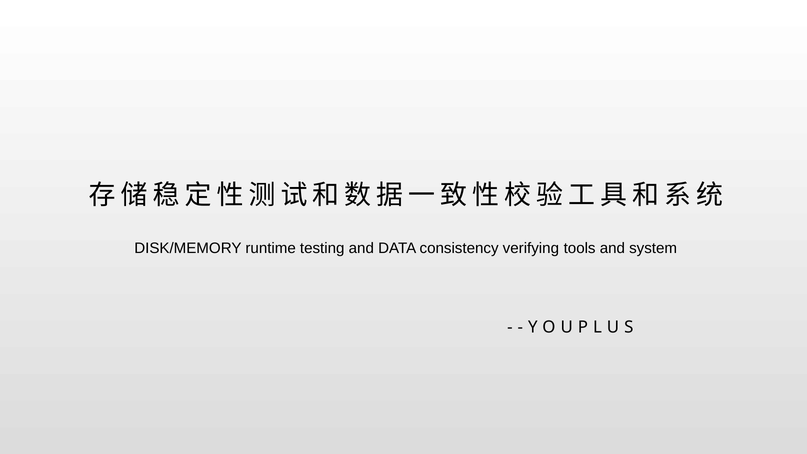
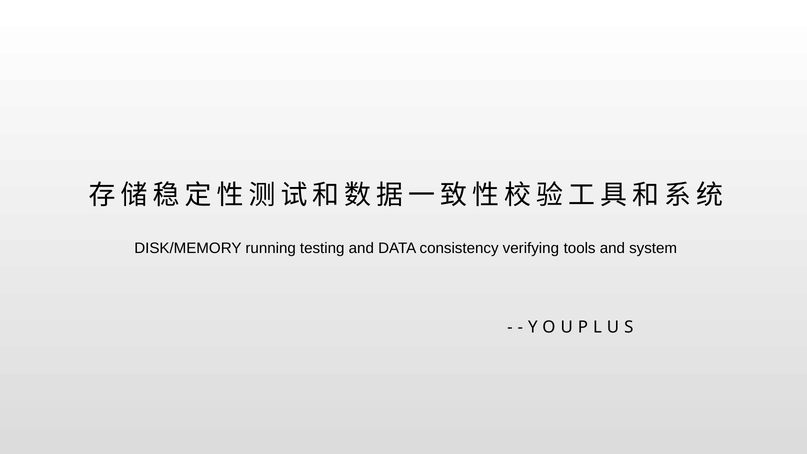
runtime: runtime -> running
